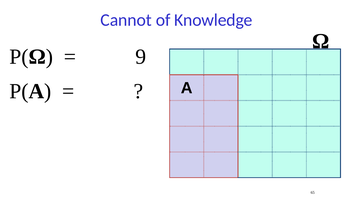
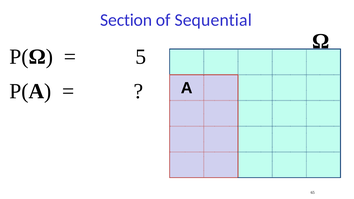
Cannot: Cannot -> Section
Knowledge: Knowledge -> Sequential
9: 9 -> 5
